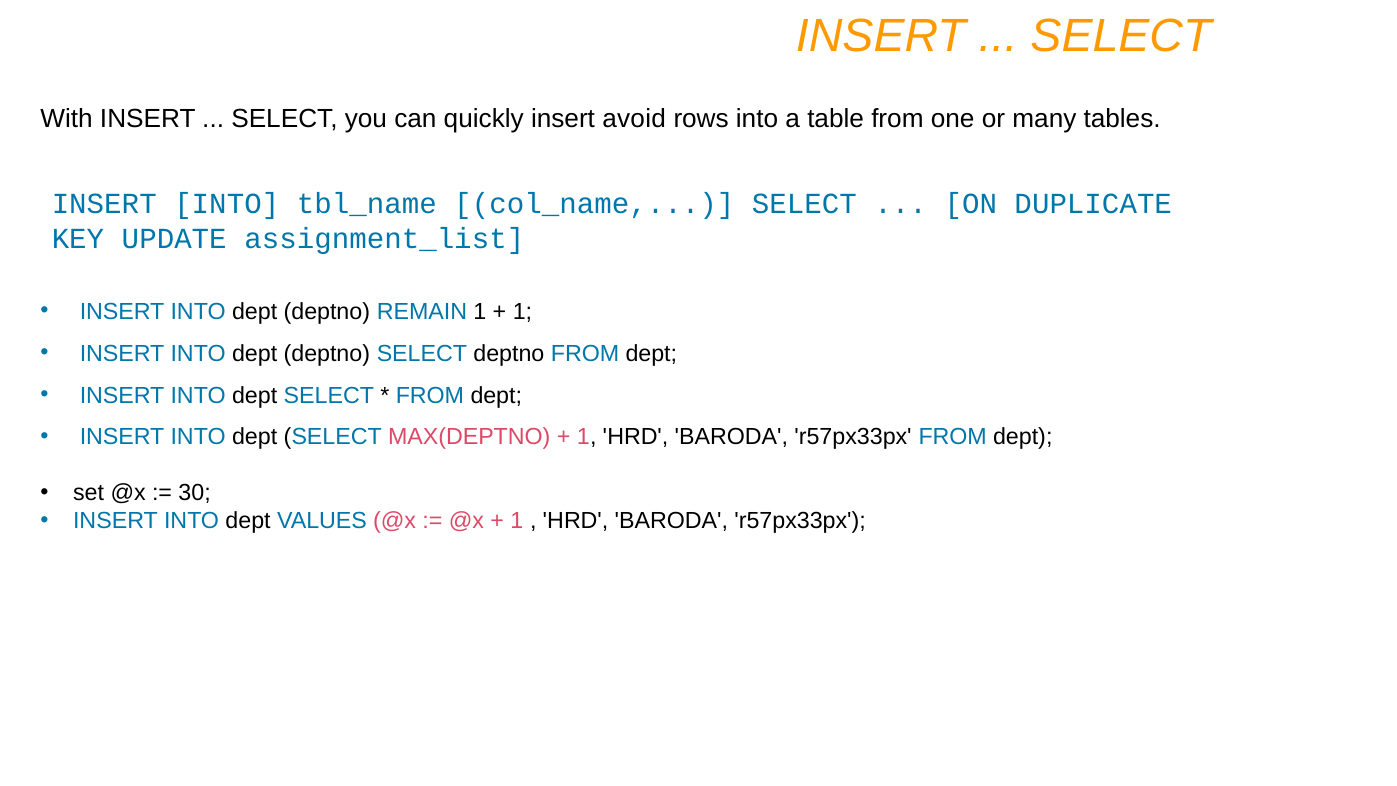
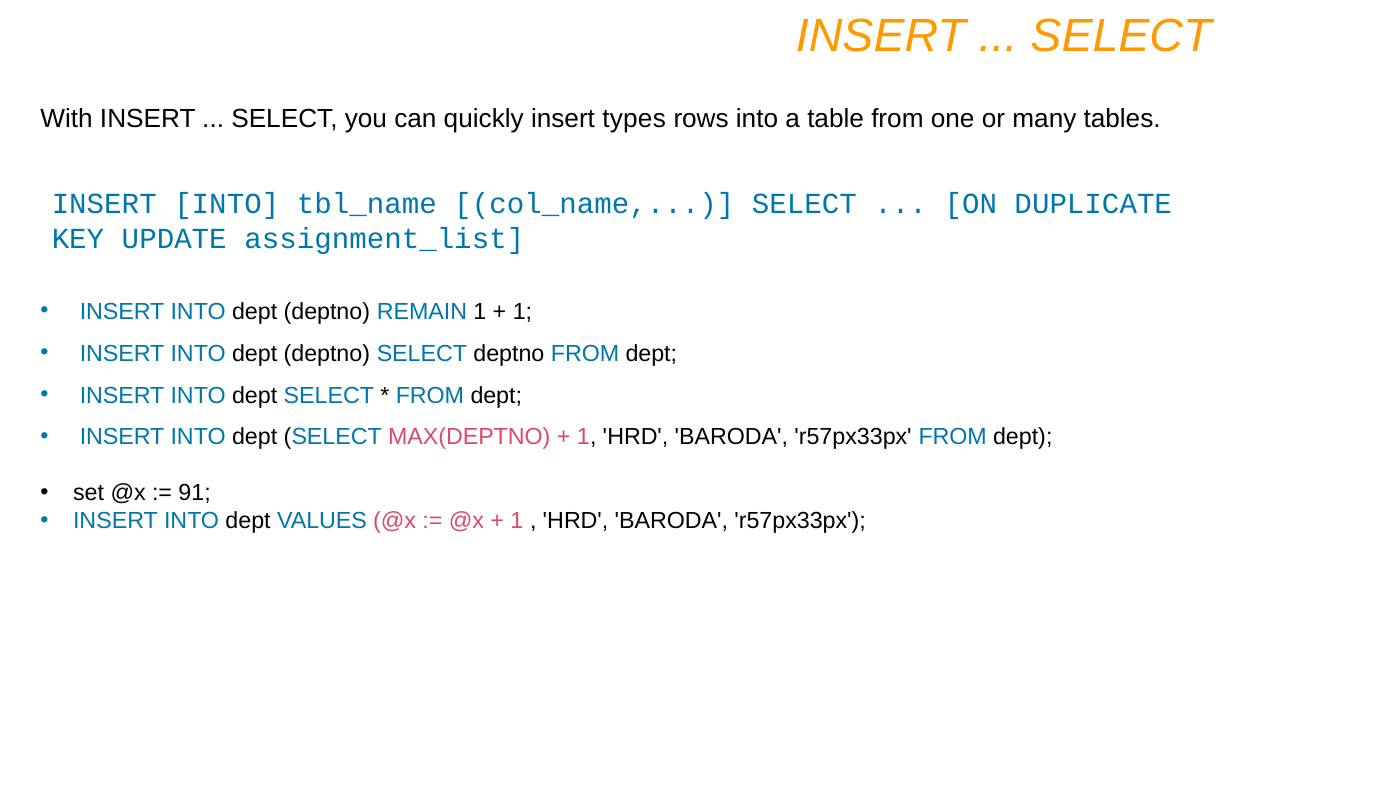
avoid: avoid -> types
30: 30 -> 91
